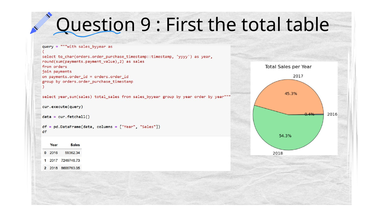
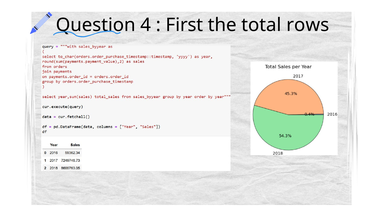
9: 9 -> 4
table: table -> rows
